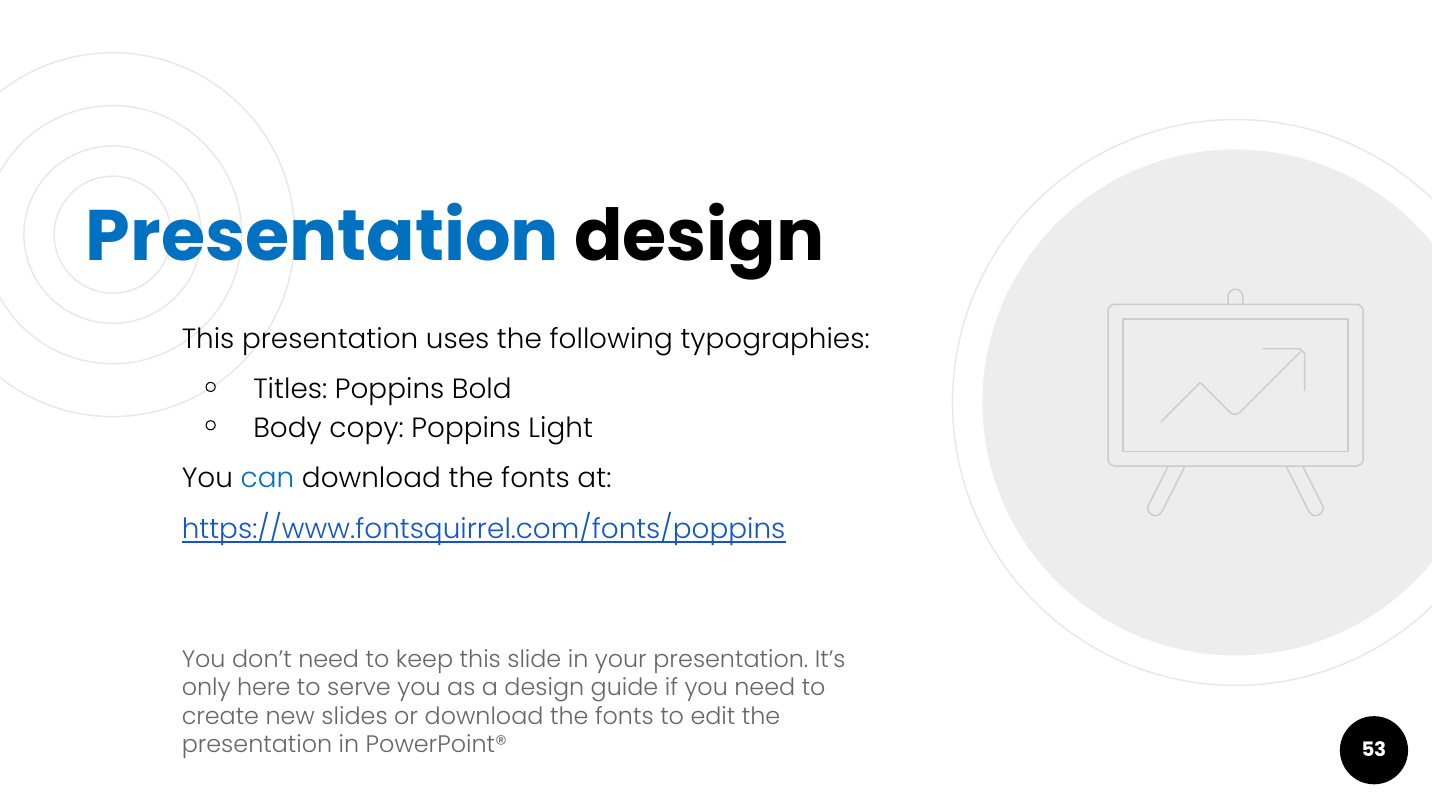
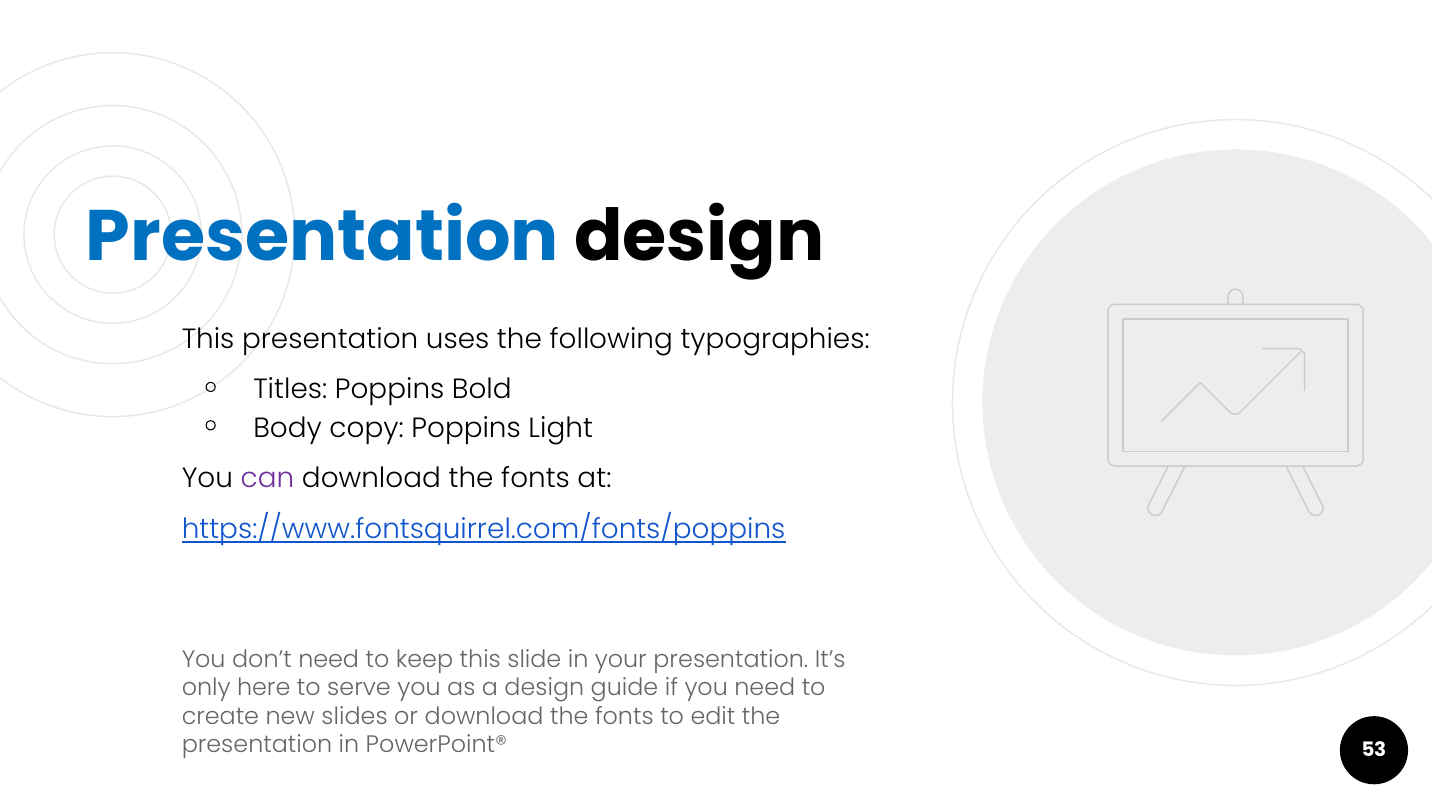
can colour: blue -> purple
